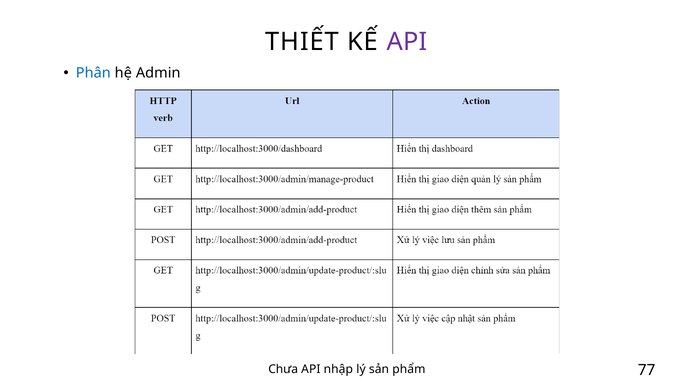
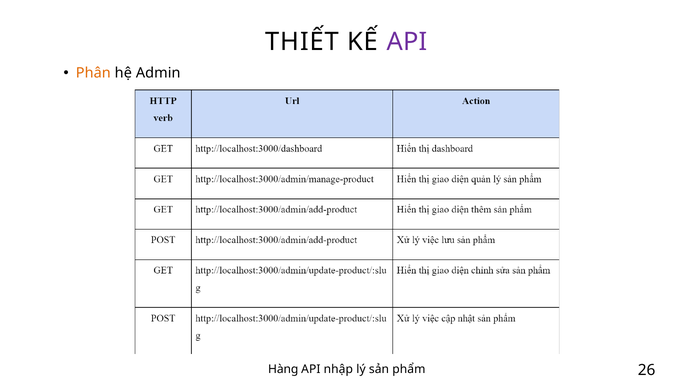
Phân colour: blue -> orange
Chưa: Chưa -> Hàng
77: 77 -> 26
